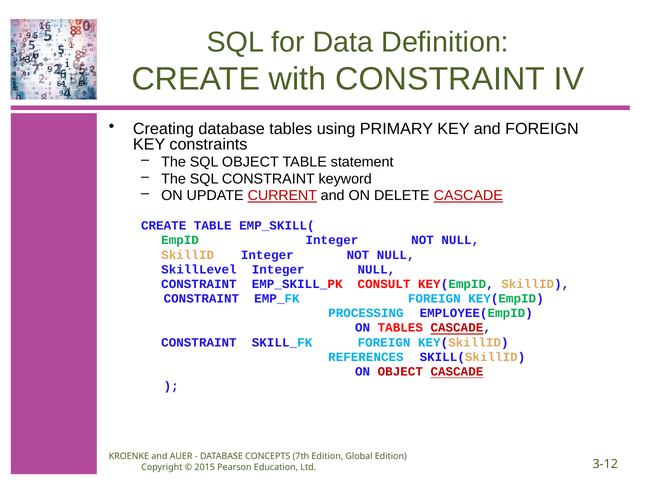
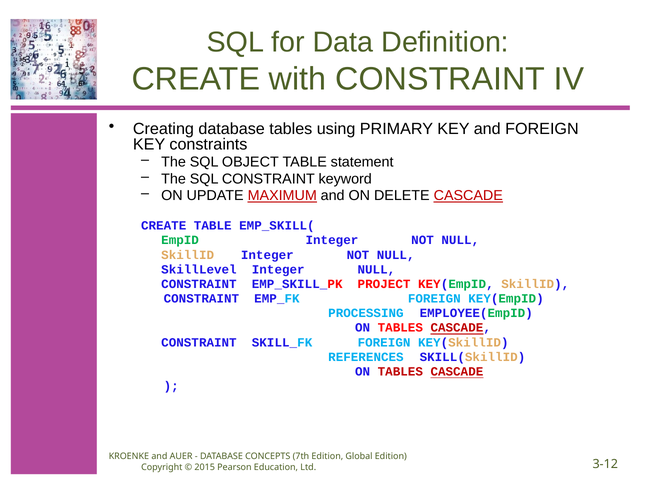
CURRENT: CURRENT -> MAXIMUM
CONSULT: CONSULT -> PROJECT
OBJECT at (400, 371): OBJECT -> TABLES
